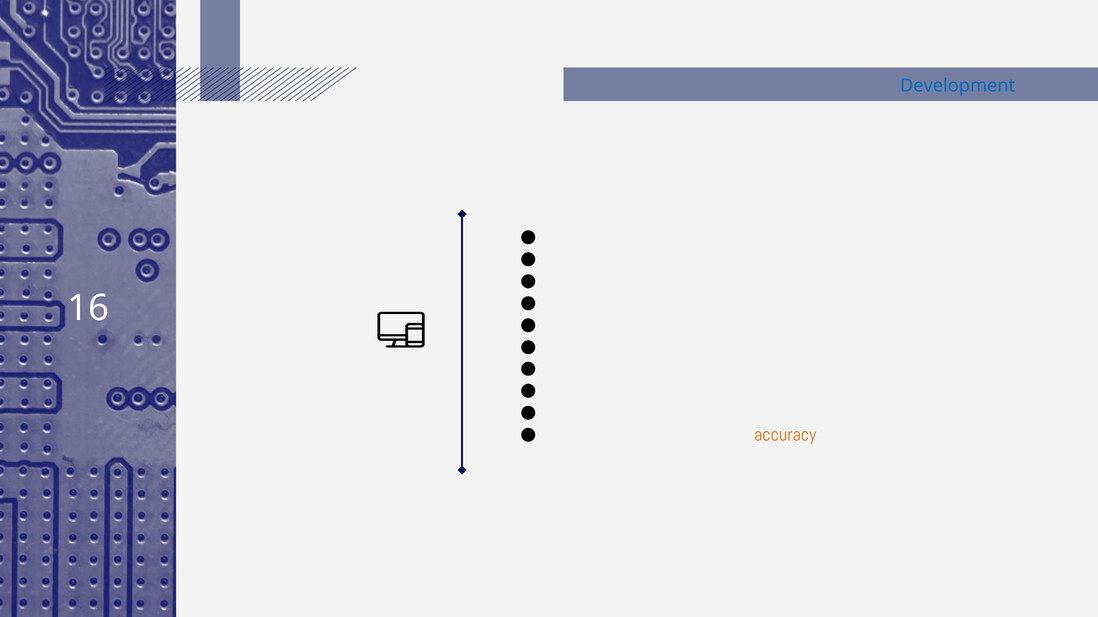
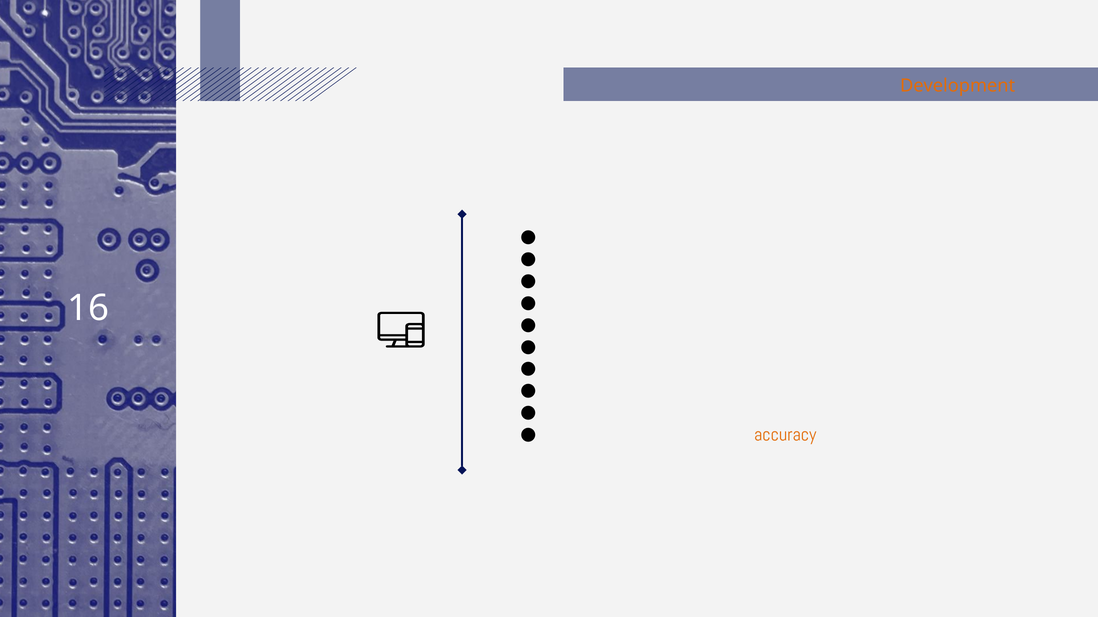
Development colour: blue -> orange
